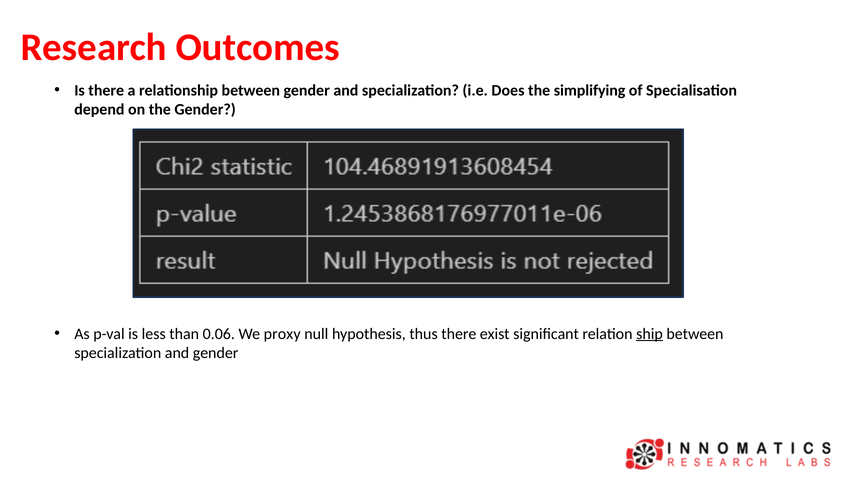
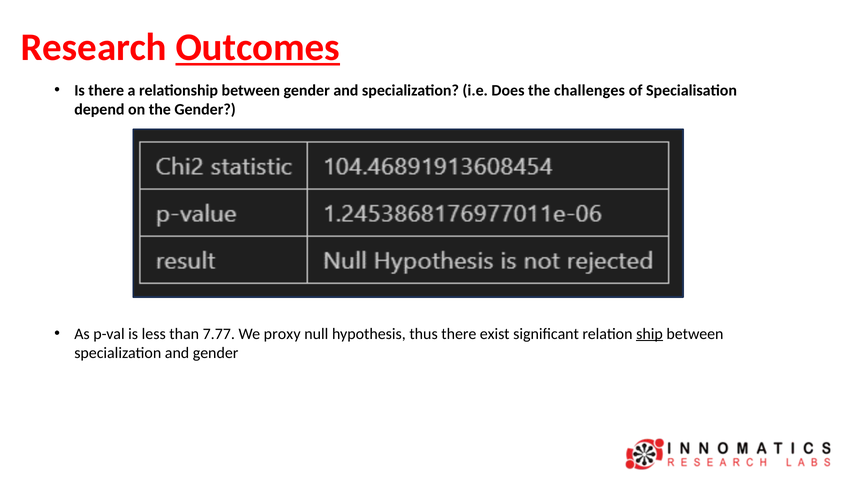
Outcomes underline: none -> present
simplifying: simplifying -> challenges
0.06: 0.06 -> 7.77
